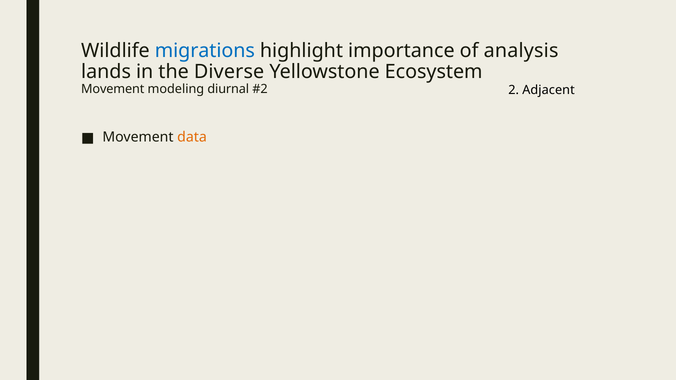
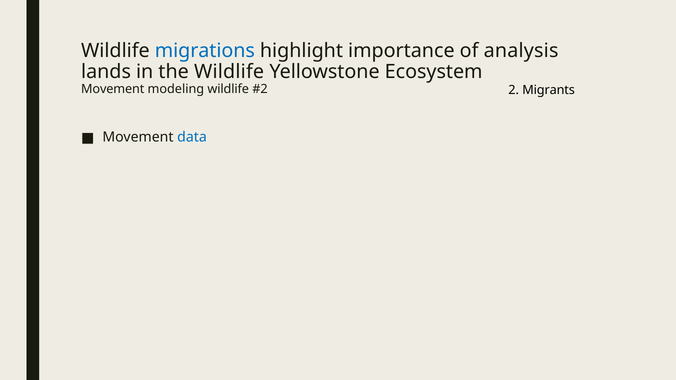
the Diverse: Diverse -> Wildlife
modeling diurnal: diurnal -> wildlife
Adjacent: Adjacent -> Migrants
data colour: orange -> blue
